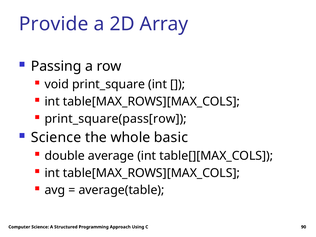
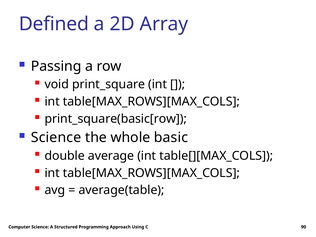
Provide: Provide -> Defined
print_square(pass[row: print_square(pass[row -> print_square(basic[row
